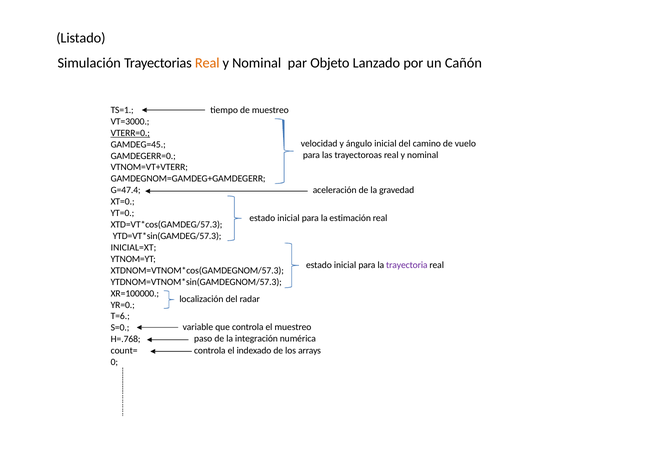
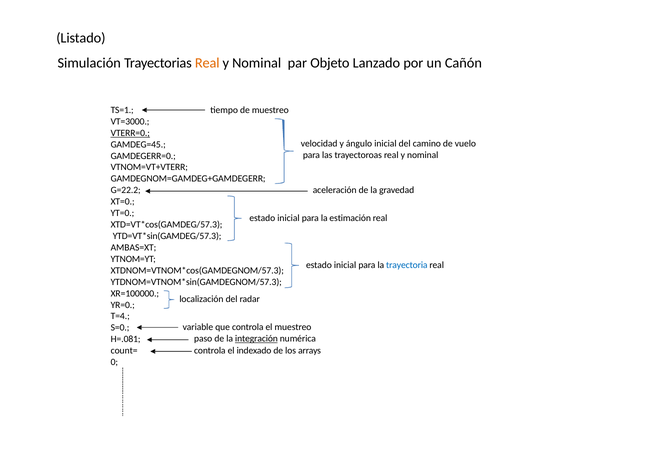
G=47.4: G=47.4 -> G=22.2
INICIAL=XT: INICIAL=XT -> AMBAS=XT
trayectoria colour: purple -> blue
T=6: T=6 -> T=4
integración underline: none -> present
H=.768: H=.768 -> H=.081
